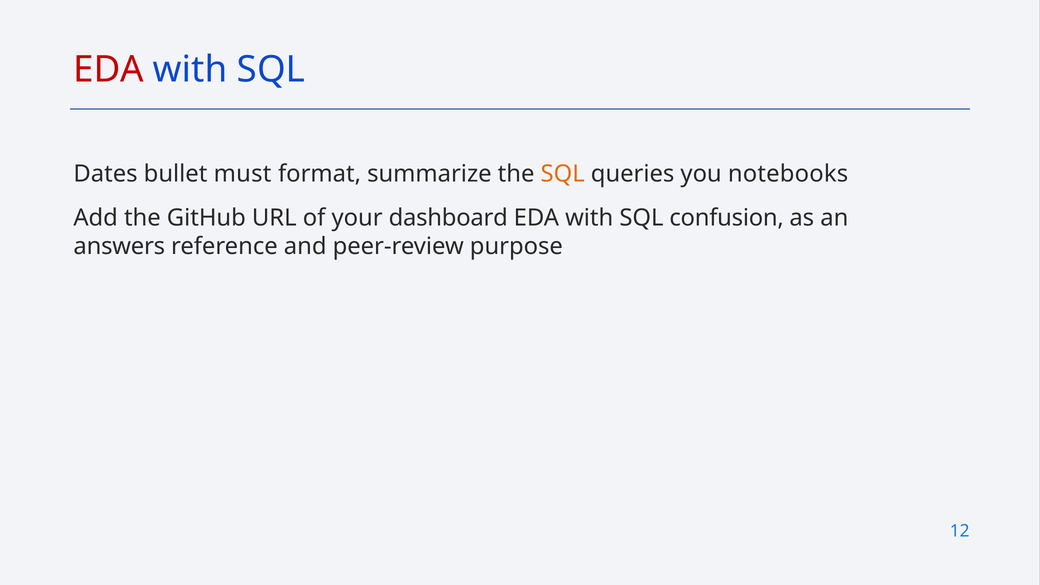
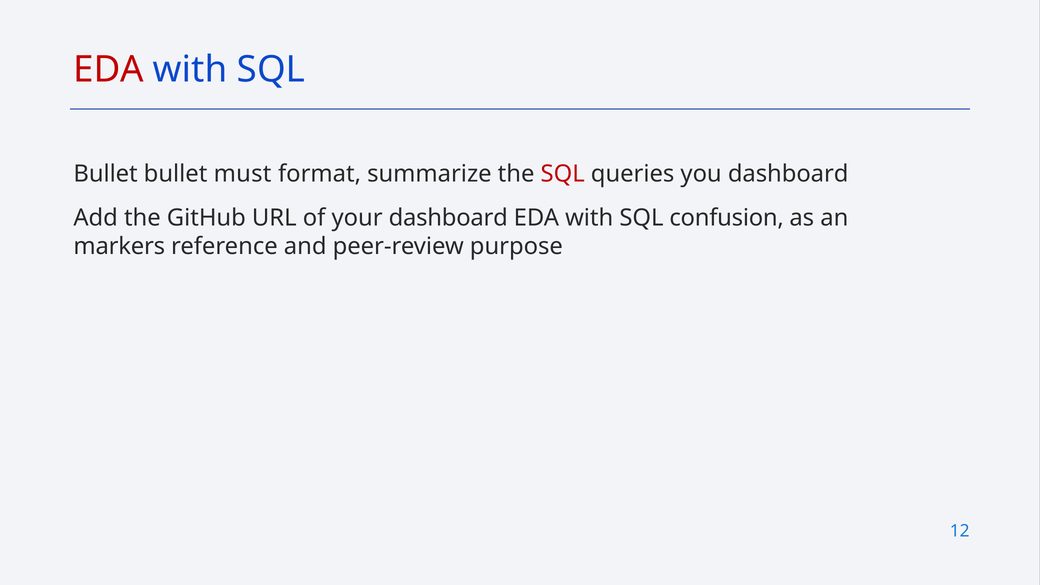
Dates at (106, 174): Dates -> Bullet
SQL at (563, 174) colour: orange -> red
you notebooks: notebooks -> dashboard
answers: answers -> markers
